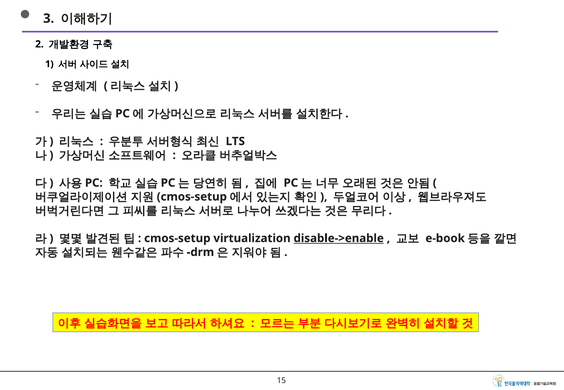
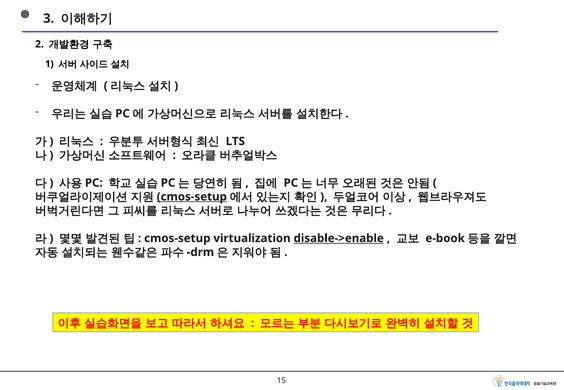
cmos-setup at (192, 197) underline: none -> present
